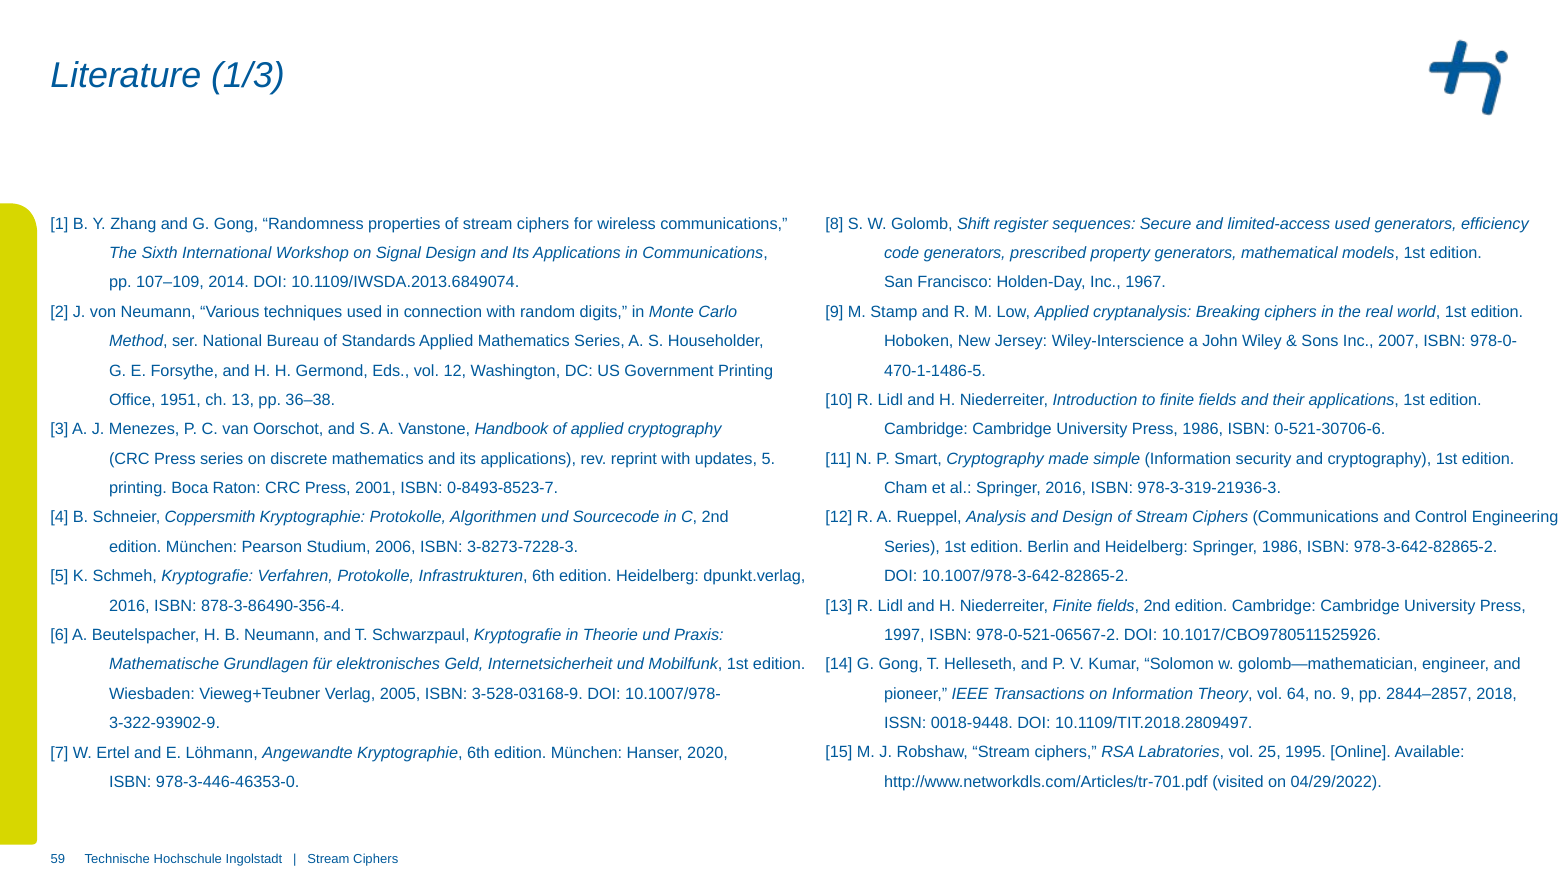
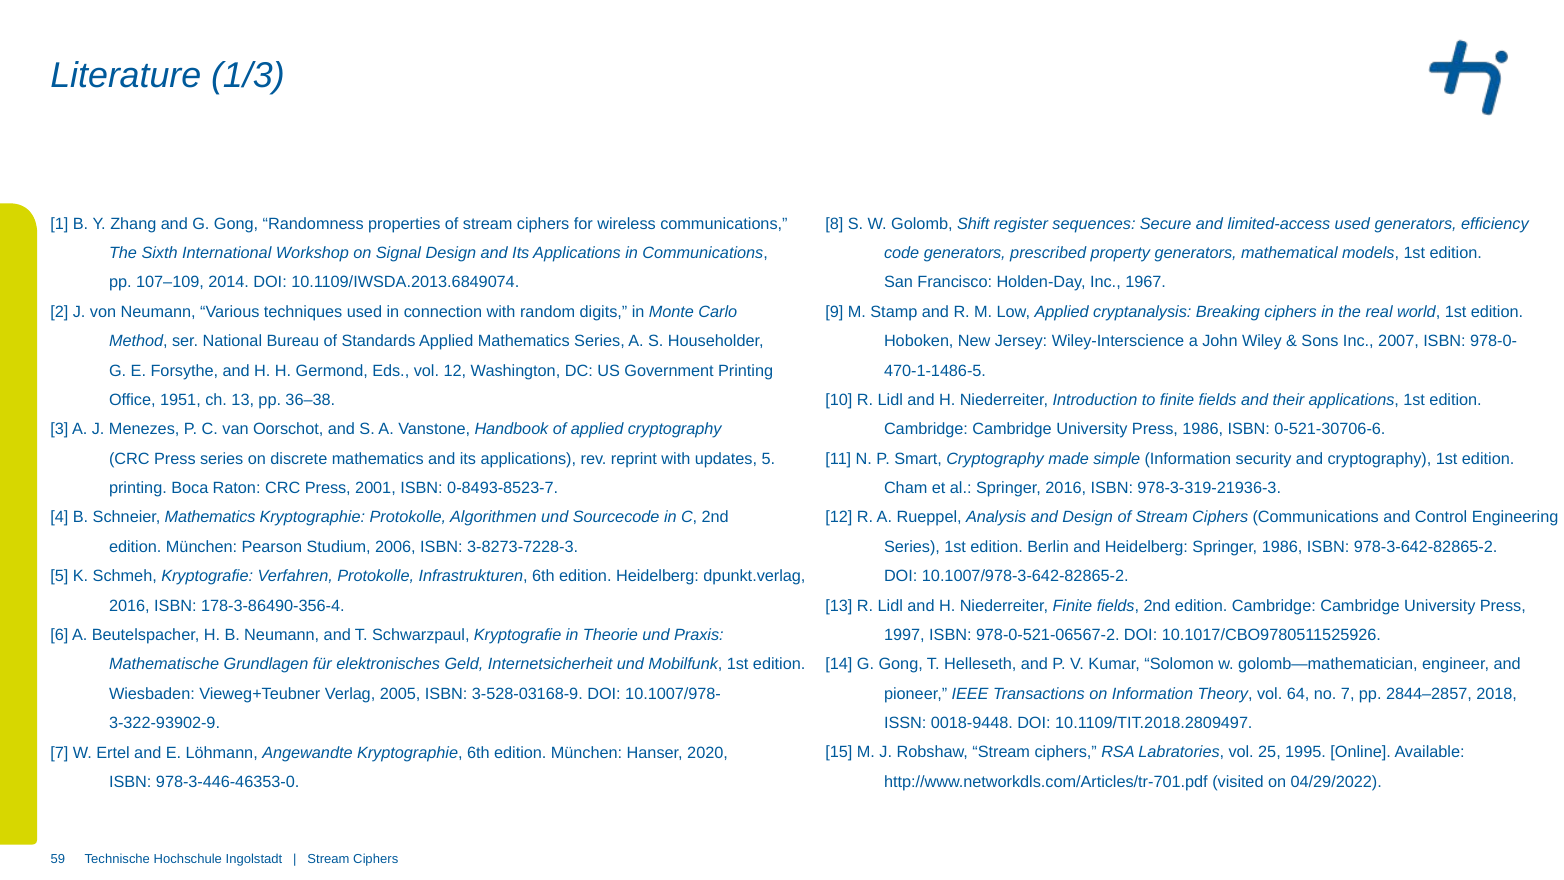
Schneier Coppersmith: Coppersmith -> Mathematics
878-3-86490-356-4: 878-3-86490-356-4 -> 178-3-86490-356-4
no 9: 9 -> 7
